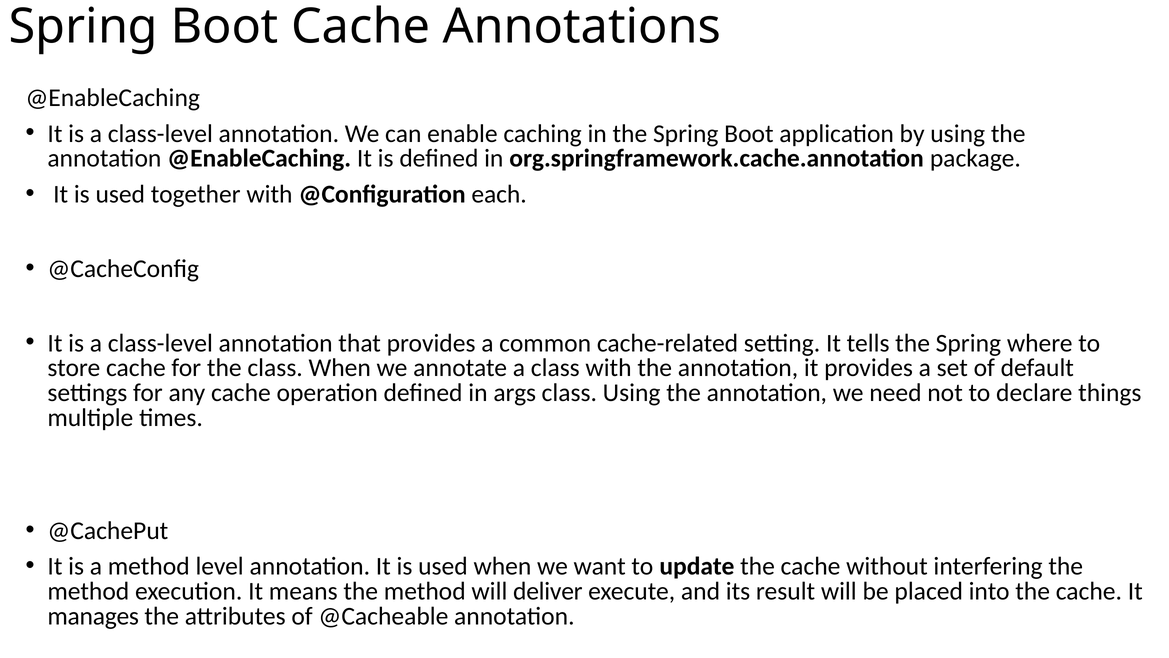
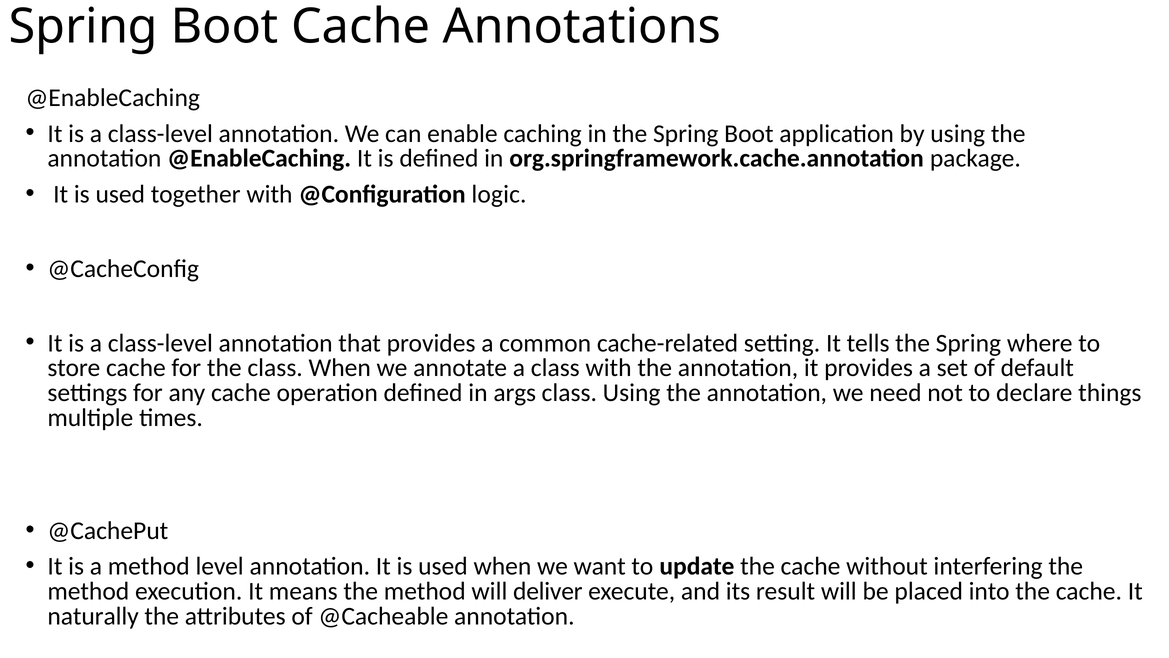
each: each -> logic
manages: manages -> naturally
